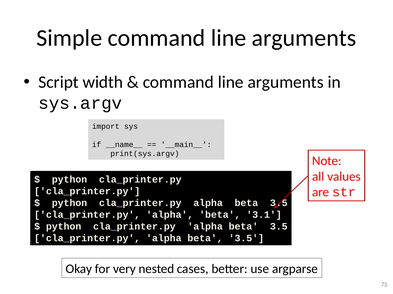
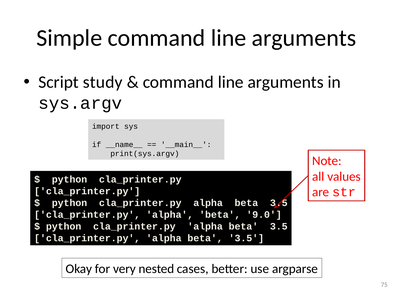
width: width -> study
3.1: 3.1 -> 9.0
